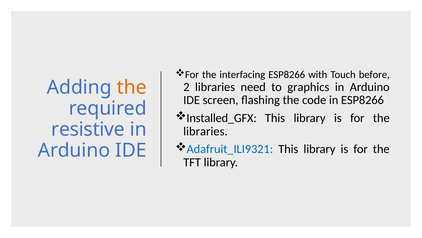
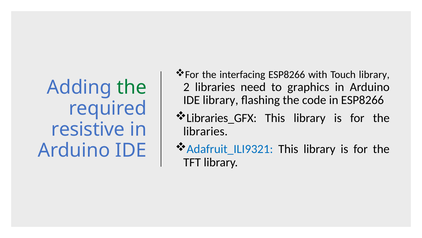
Touch before: before -> library
the at (132, 87) colour: orange -> green
IDE screen: screen -> library
Installed_GFX: Installed_GFX -> Libraries_GFX
